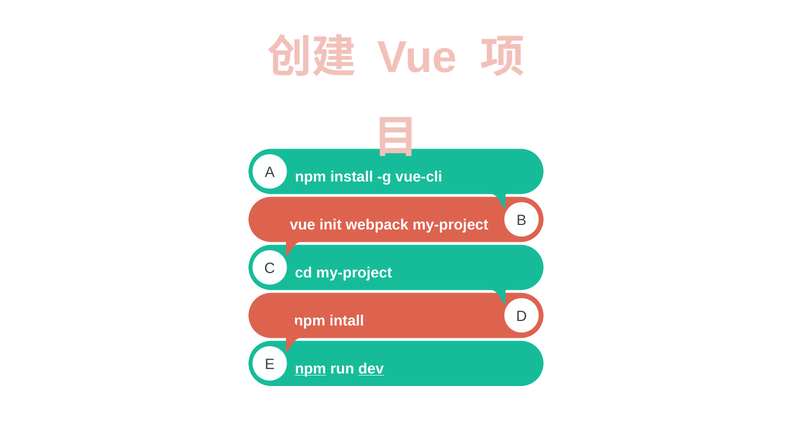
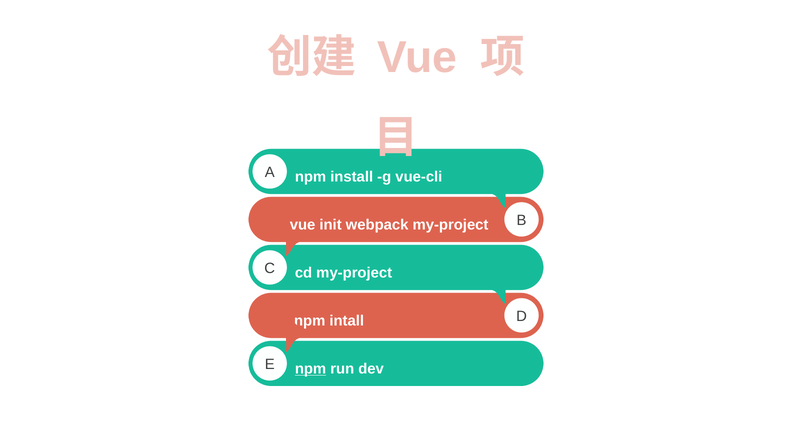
dev underline: present -> none
